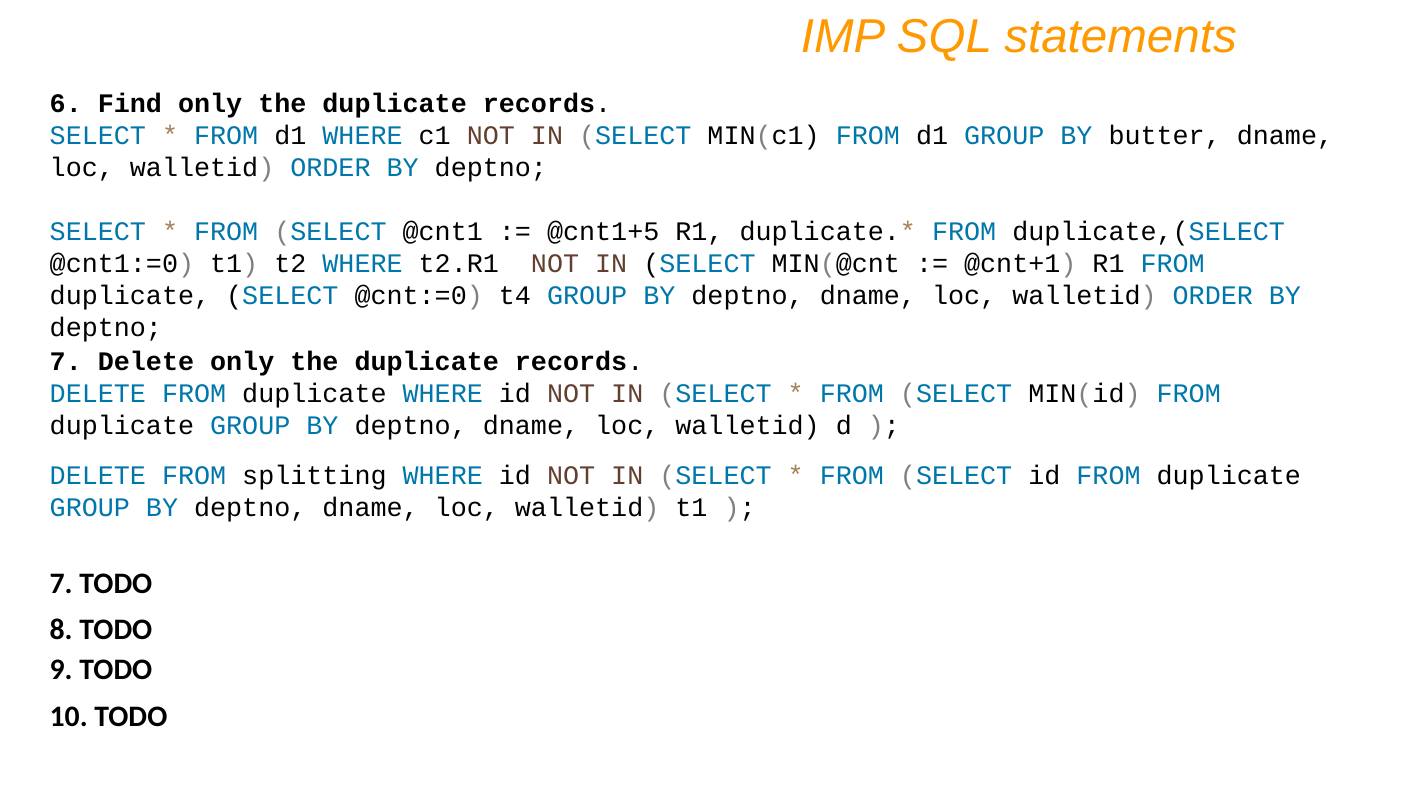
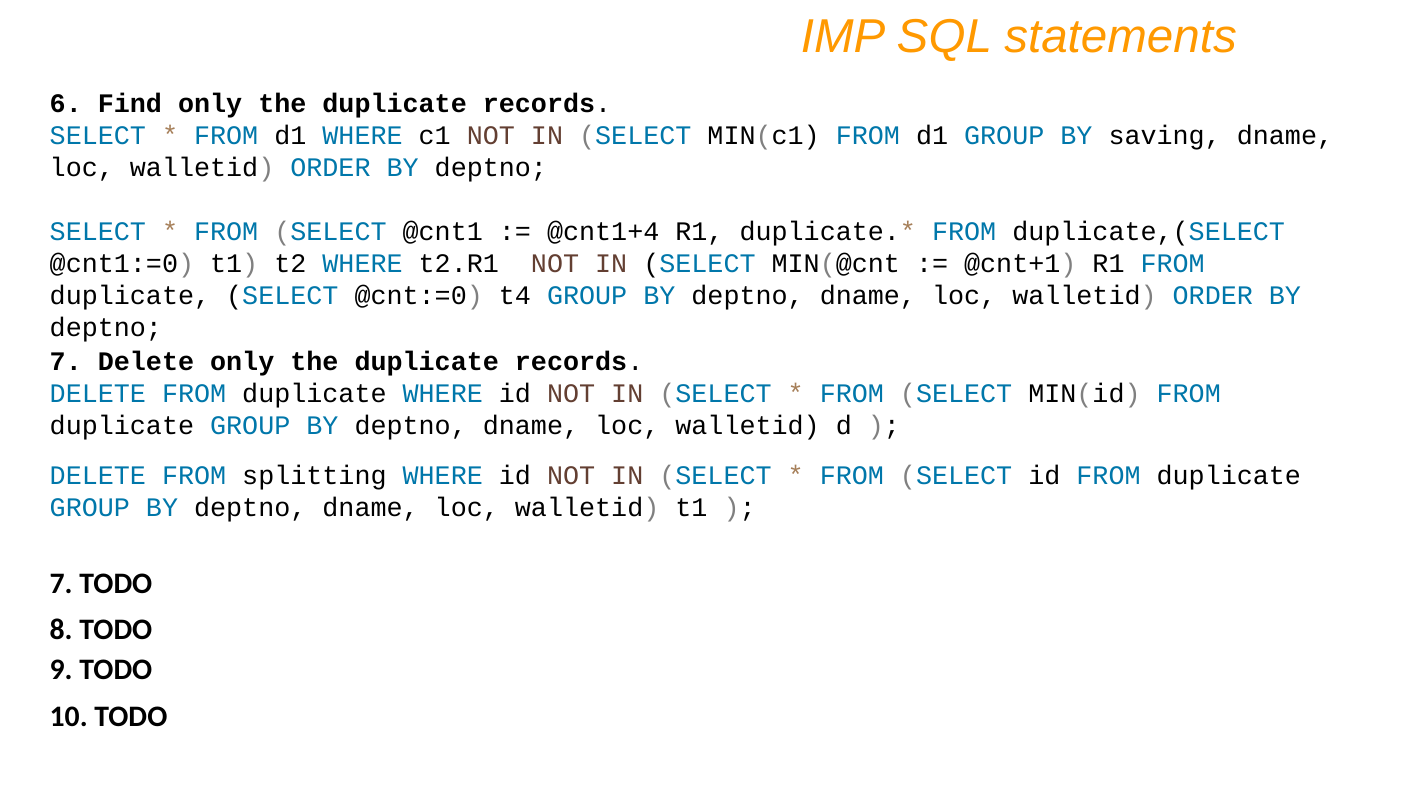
butter: butter -> saving
@cnt1+5: @cnt1+5 -> @cnt1+4
